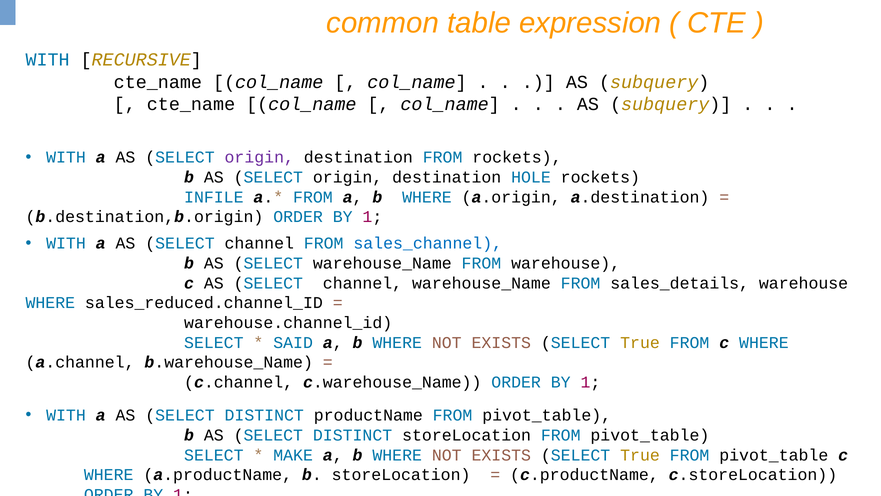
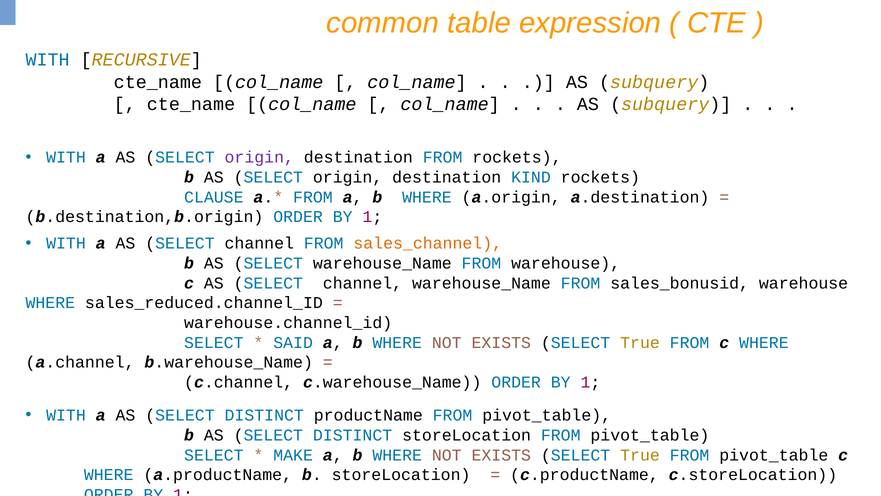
HOLE: HOLE -> KIND
INFILE: INFILE -> CLAUSE
sales_channel colour: blue -> orange
sales_details: sales_details -> sales_bonusid
